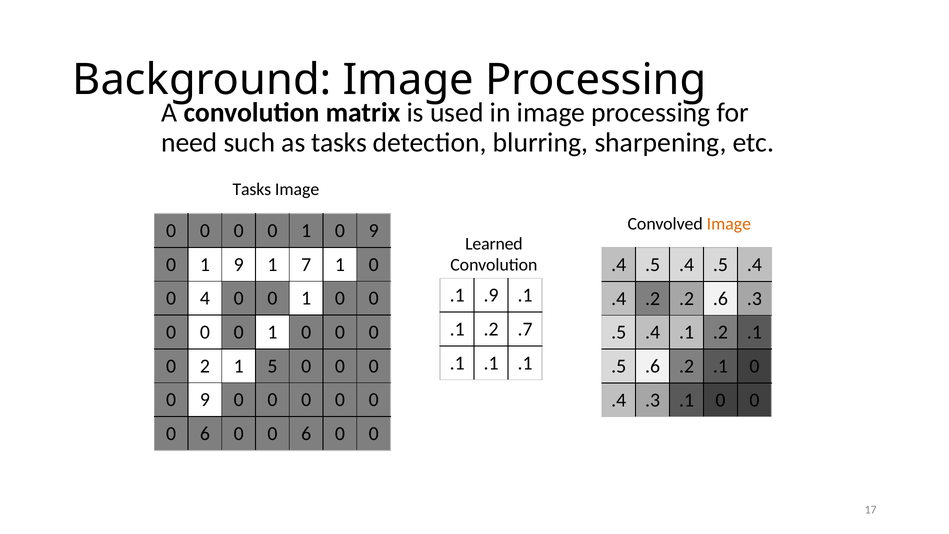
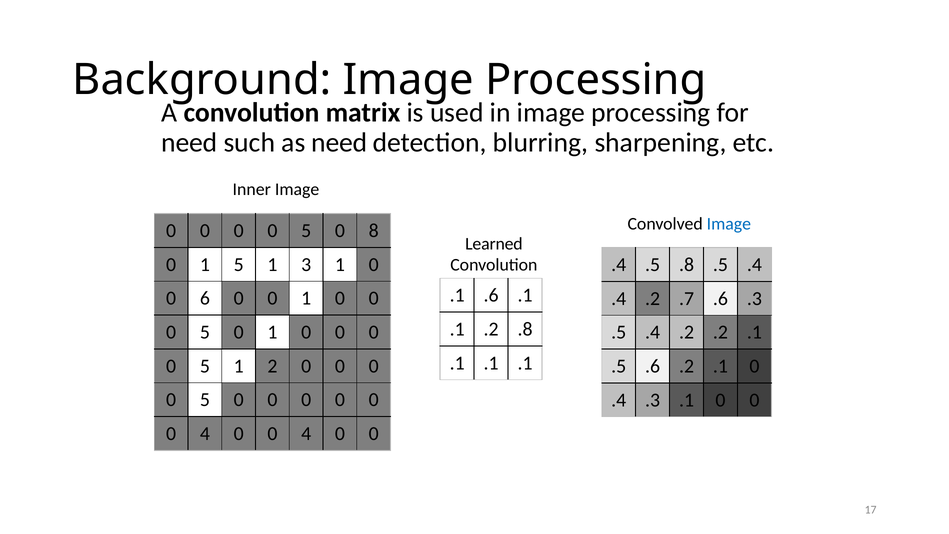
as tasks: tasks -> need
Tasks at (252, 189): Tasks -> Inner
Image at (729, 224) colour: orange -> blue
1 at (306, 231): 1 -> 5
9 at (374, 231): 9 -> 8
1 9: 9 -> 5
7: 7 -> 3
.4 at (687, 265): .4 -> .8
.1 .9: .9 -> .6
4: 4 -> 6
.2 .2: .2 -> .7
.2 .7: .7 -> .8
0 at (205, 332): 0 -> 5
.5 .4 .1: .1 -> .2
2 at (205, 366): 2 -> 5
5: 5 -> 2
9 at (205, 400): 9 -> 5
6 at (205, 434): 6 -> 4
6 at (306, 434): 6 -> 4
